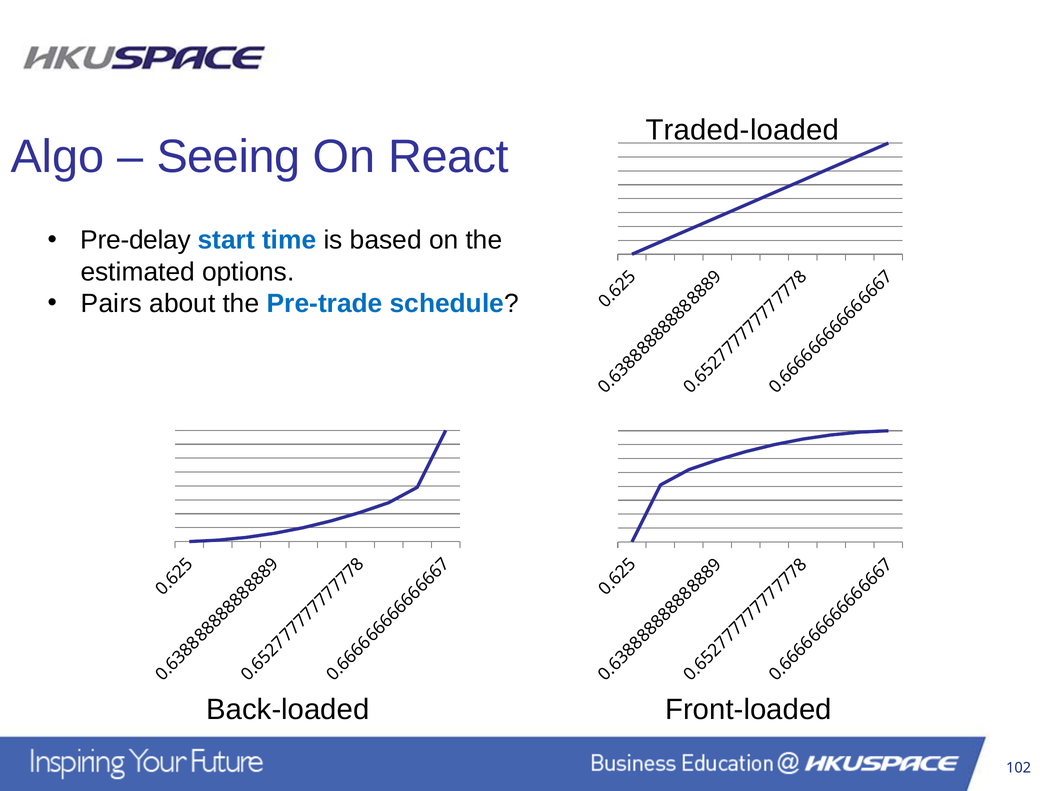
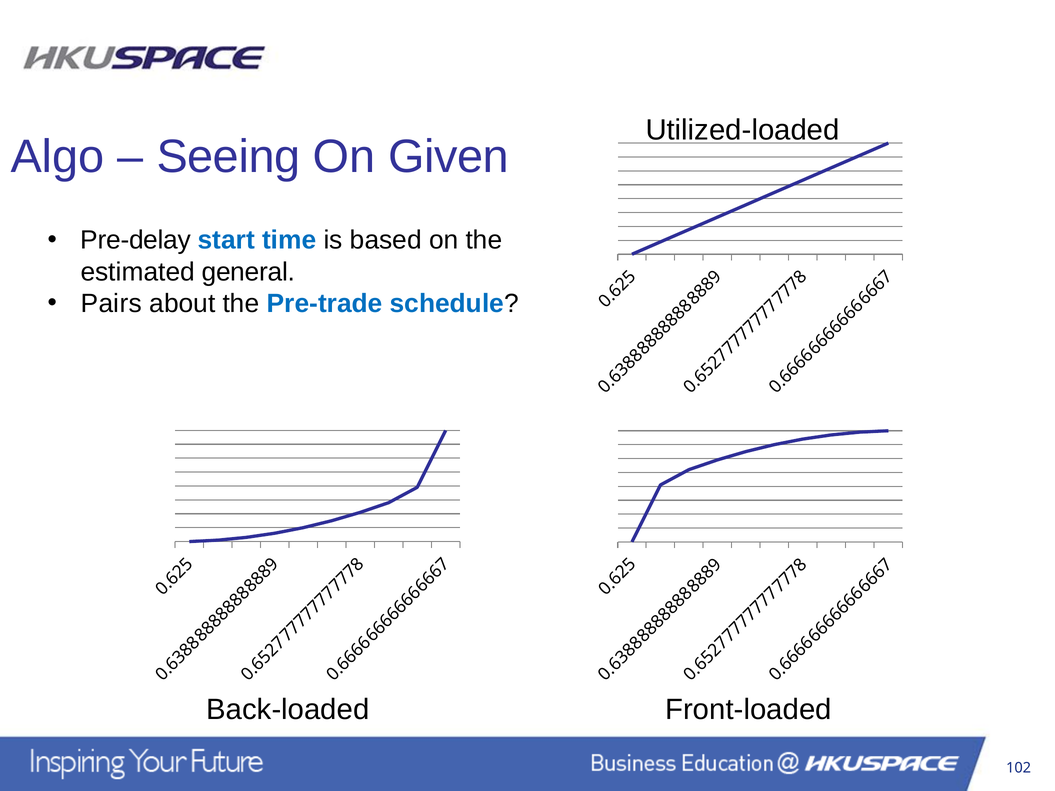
Traded-loaded: Traded-loaded -> Utilized-loaded
React: React -> Given
options: options -> general
